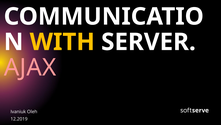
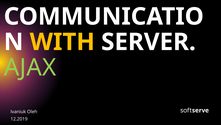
AJAX colour: pink -> light green
